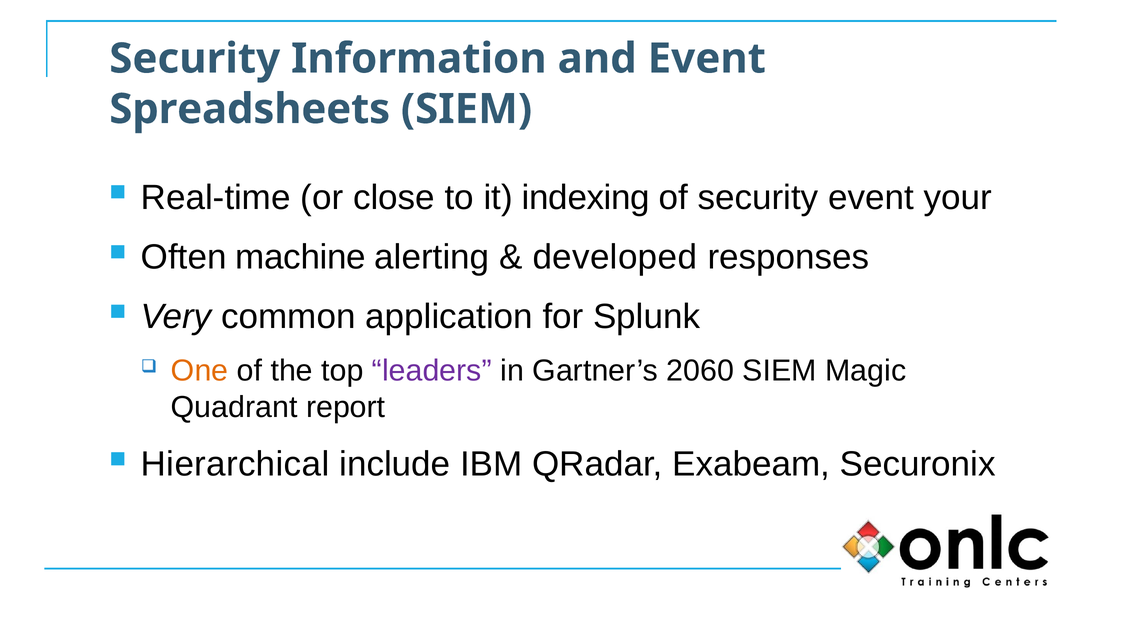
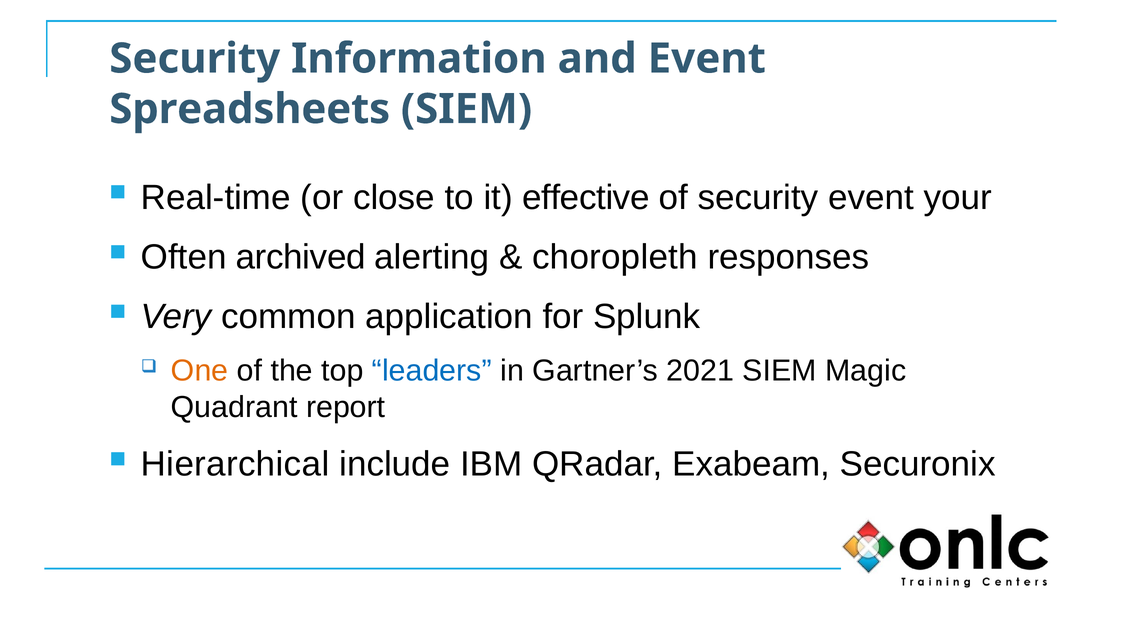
indexing: indexing -> effective
machine: machine -> archived
developed: developed -> choropleth
leaders colour: purple -> blue
2060: 2060 -> 2021
